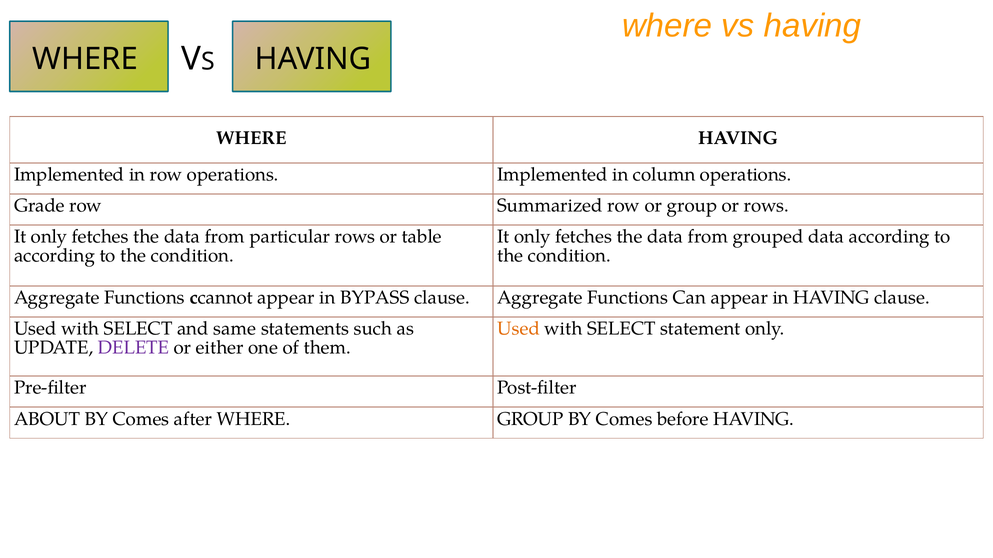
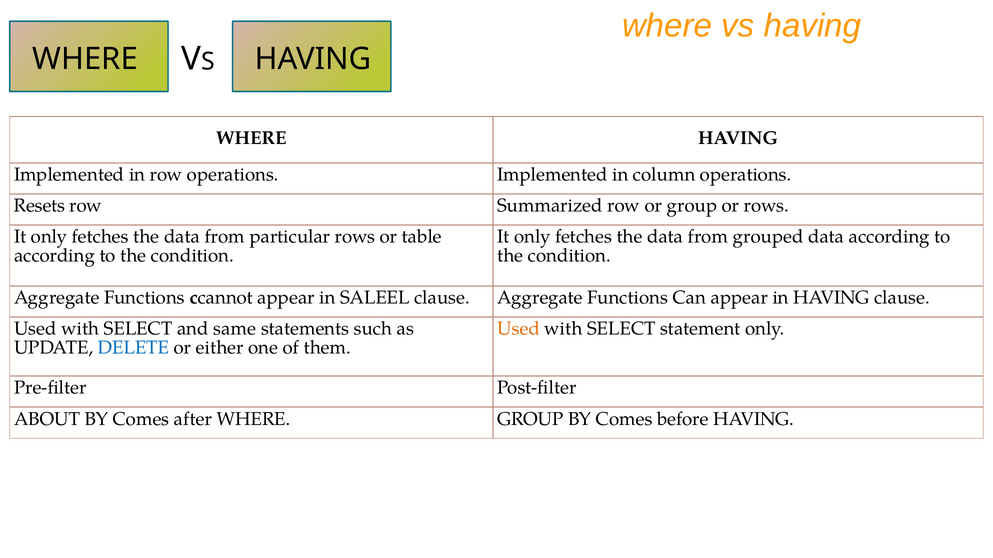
Grade: Grade -> Resets
BYPASS: BYPASS -> SALEEL
DELETE colour: purple -> blue
